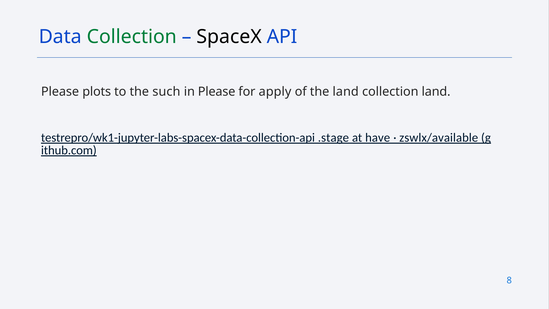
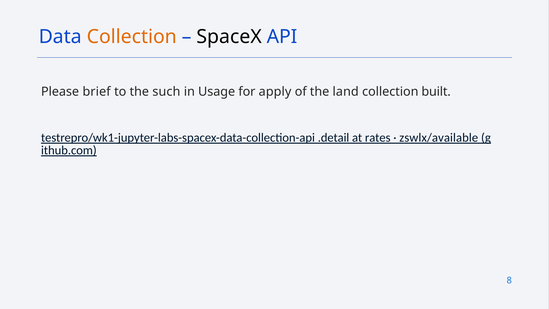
Collection at (132, 37) colour: green -> orange
plots: plots -> brief
in Please: Please -> Usage
collection land: land -> built
.stage: .stage -> .detail
have: have -> rates
